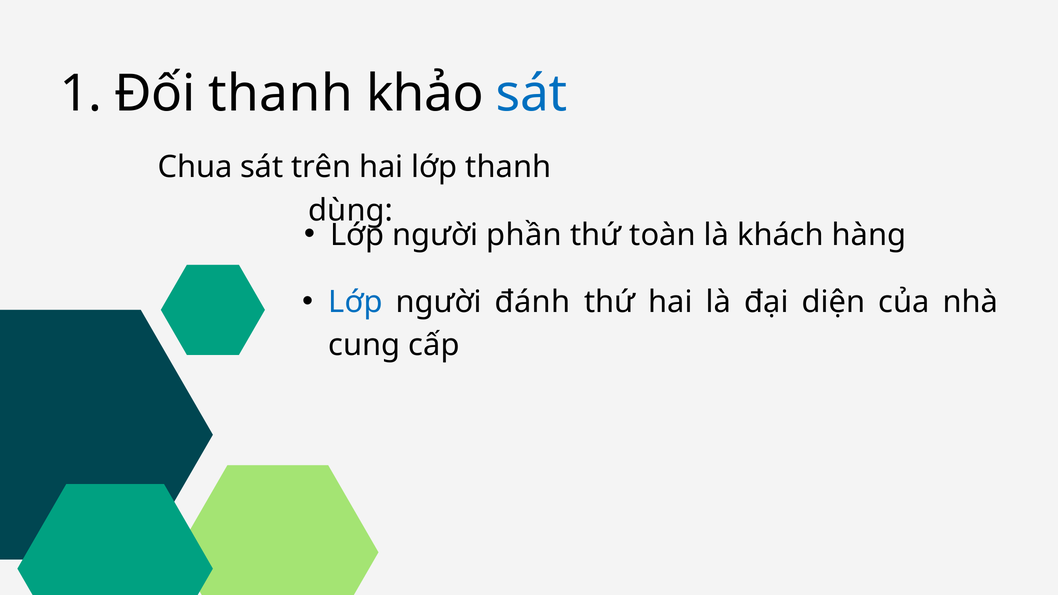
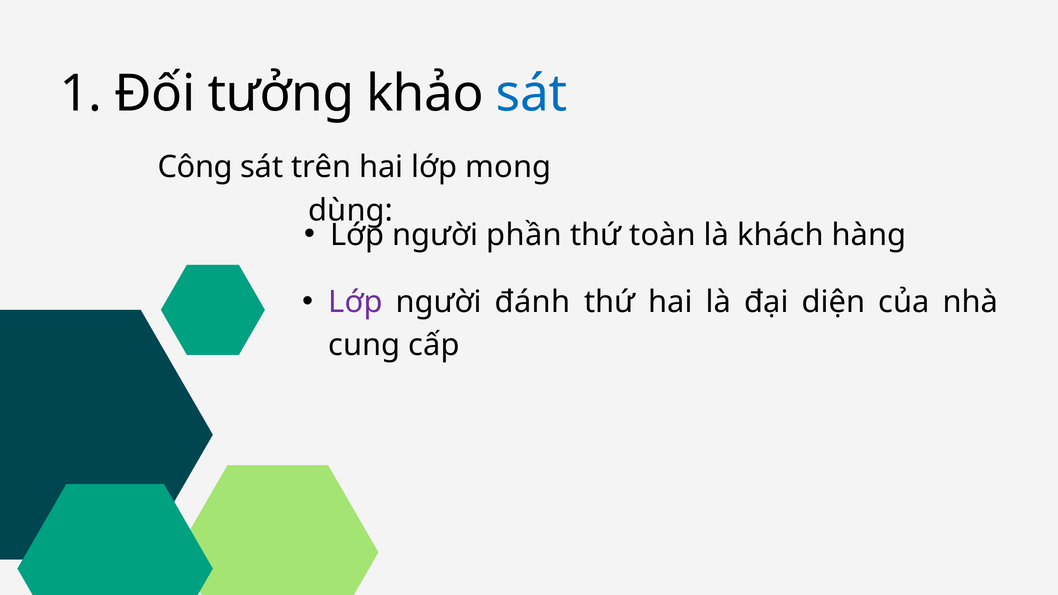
Đối thanh: thanh -> tưởng
Chua: Chua -> Công
lớp thanh: thanh -> mong
Lớp at (356, 302) colour: blue -> purple
